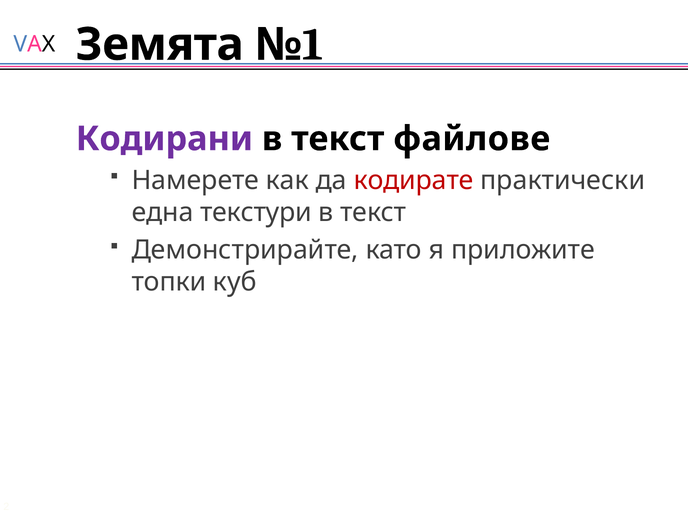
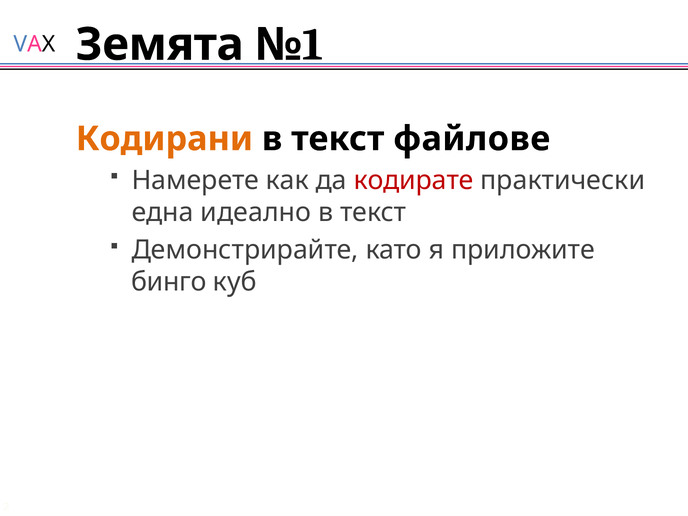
Кодирани colour: purple -> orange
текстури: текстури -> идеално
топки: топки -> бинго
